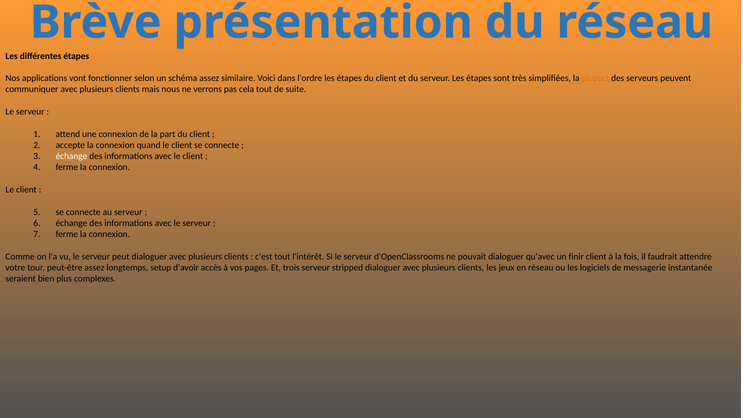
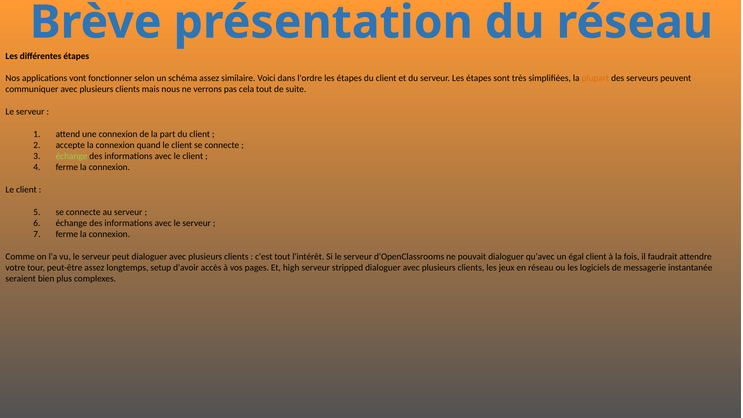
échange at (71, 156) colour: white -> light green
finir: finir -> égal
trois: trois -> high
